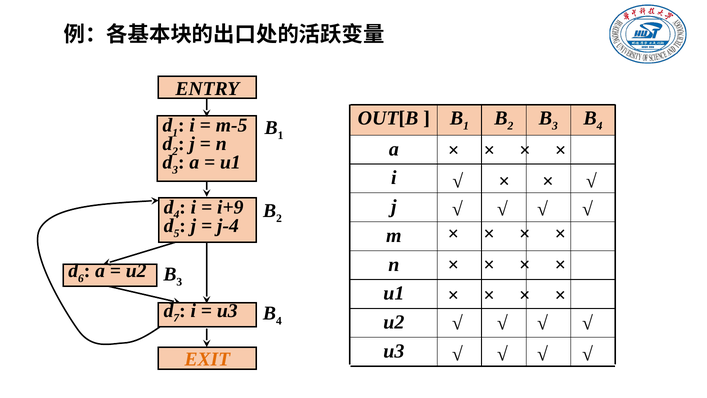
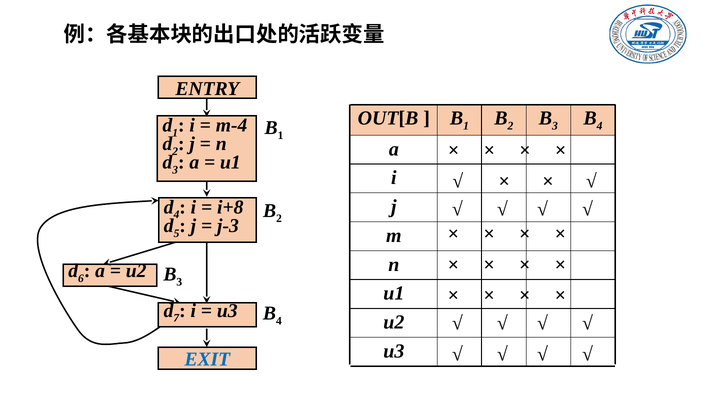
m-5: m-5 -> m-4
i+9: i+9 -> i+8
j-4: j-4 -> j-3
EXIT colour: orange -> blue
